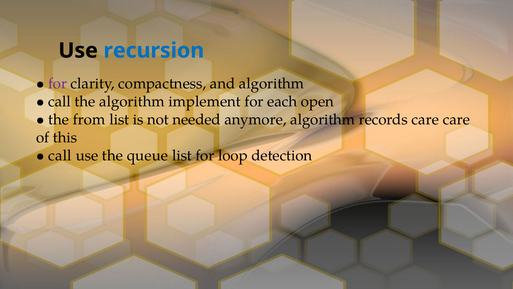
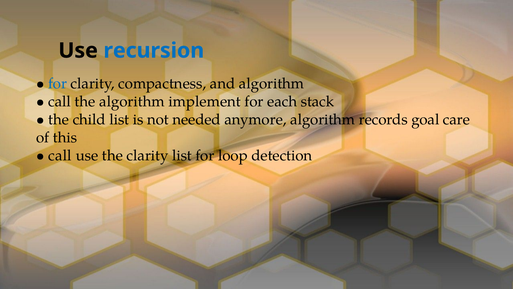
for at (58, 83) colour: purple -> blue
open: open -> stack
from: from -> child
records care: care -> goal
the queue: queue -> clarity
